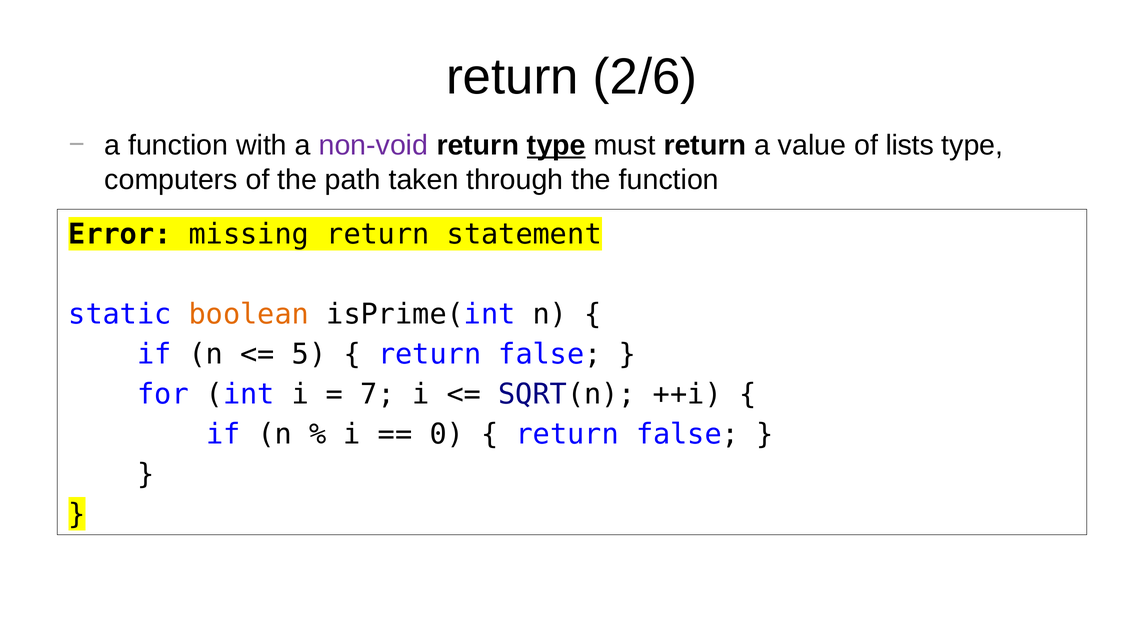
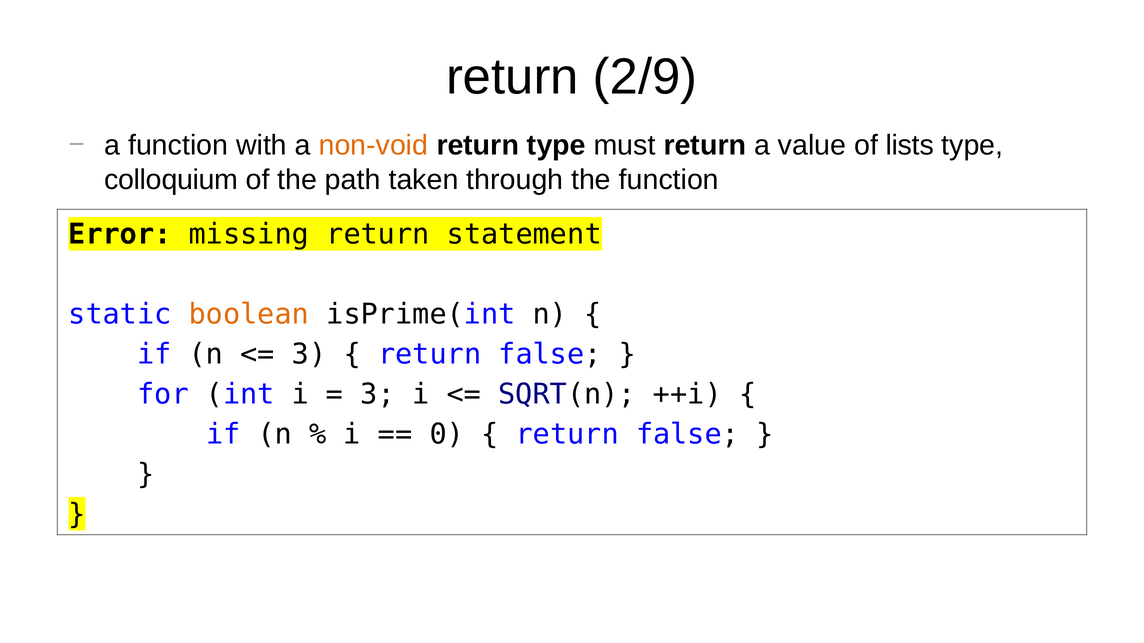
2/6: 2/6 -> 2/9
non-void colour: purple -> orange
type at (556, 145) underline: present -> none
computers: computers -> colloquium
5 at (309, 354): 5 -> 3
7 at (378, 395): 7 -> 3
